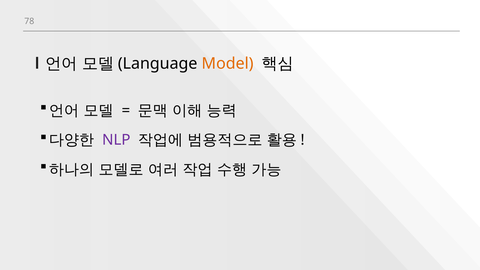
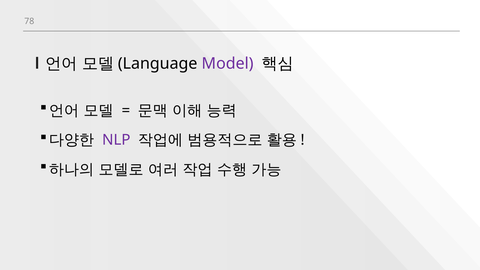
Model colour: orange -> purple
